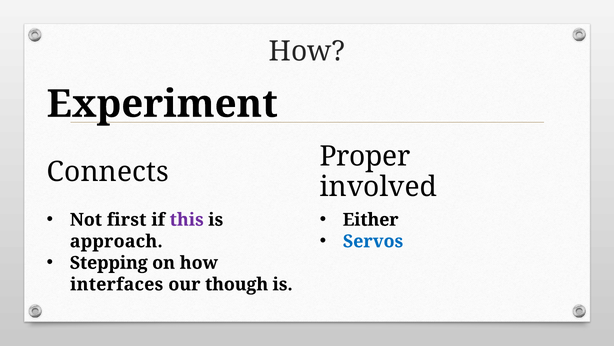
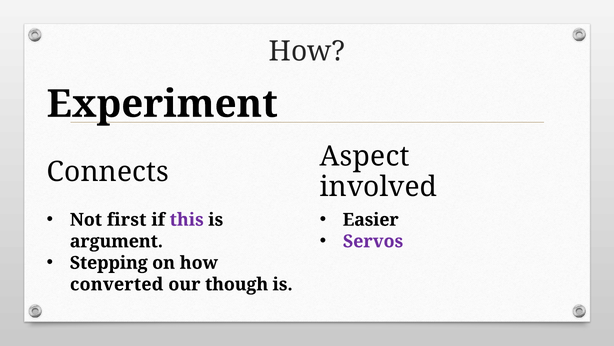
Proper: Proper -> Aspect
Either: Either -> Easier
Servos colour: blue -> purple
approach: approach -> argument
interfaces: interfaces -> converted
